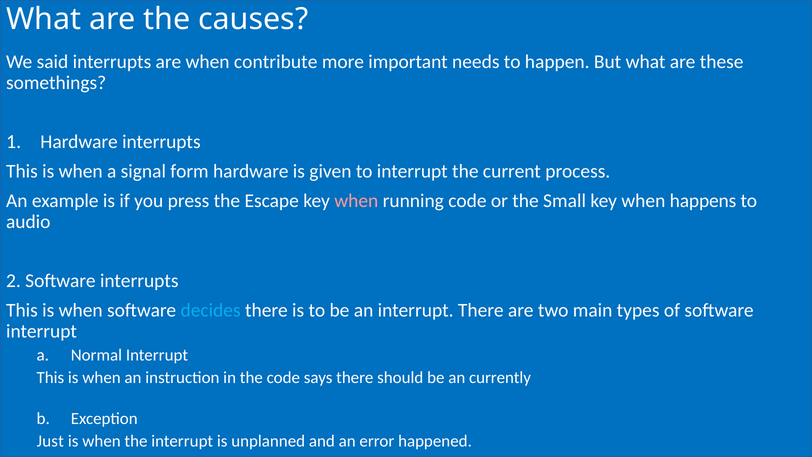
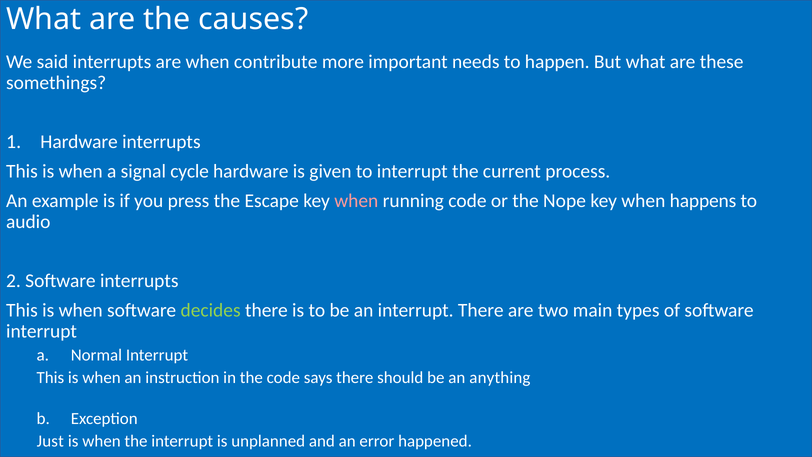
form: form -> cycle
Small: Small -> Nope
decides colour: light blue -> light green
currently: currently -> anything
